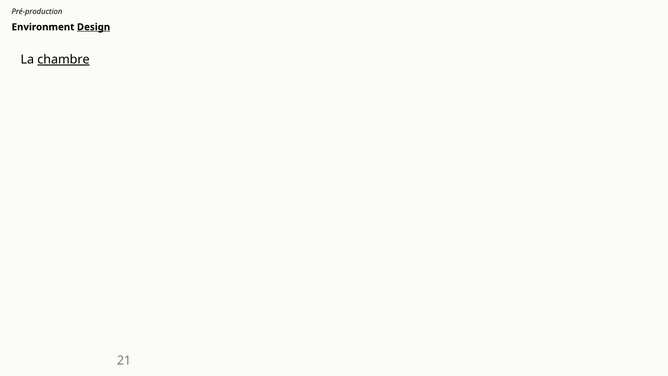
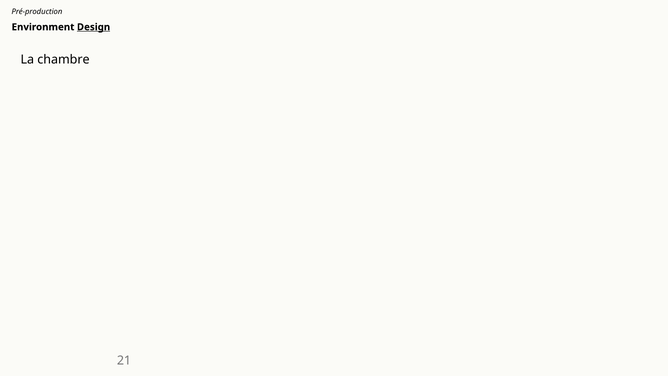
chambre underline: present -> none
